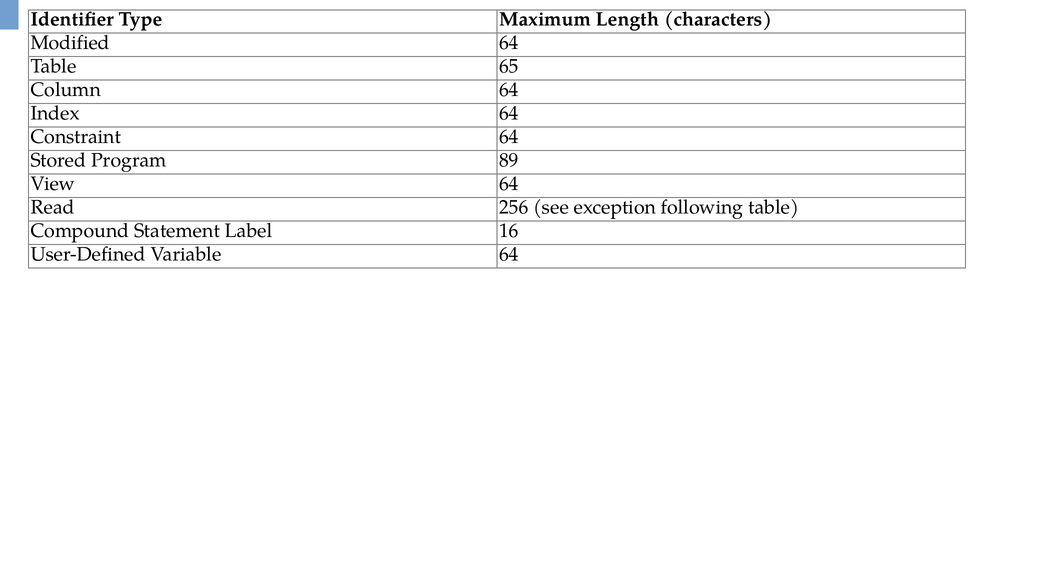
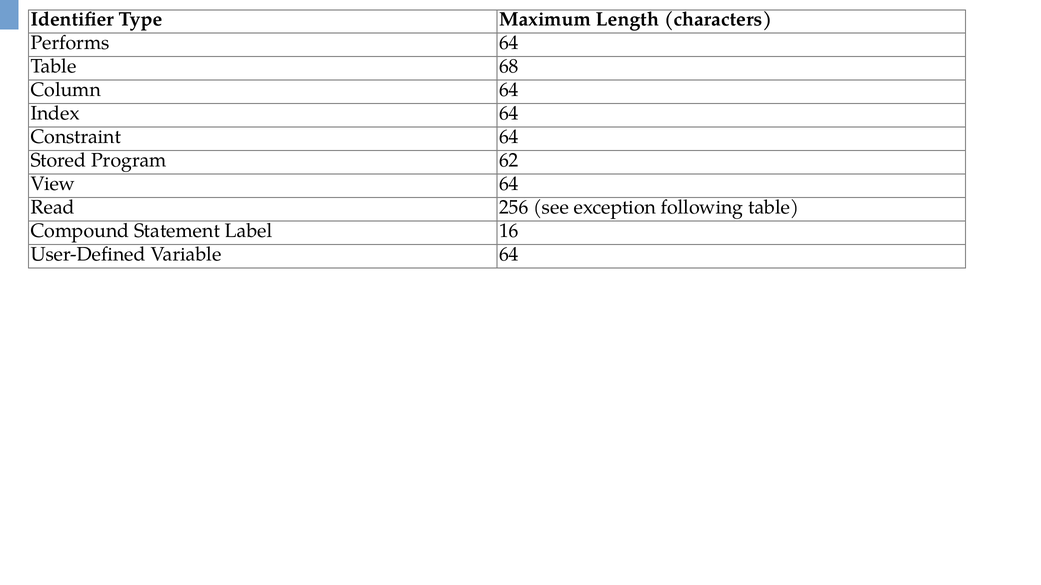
Modified: Modified -> Performs
65: 65 -> 68
89: 89 -> 62
